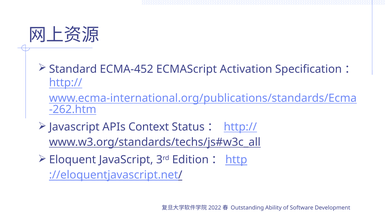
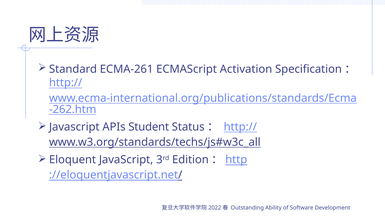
ECMA-452: ECMA-452 -> ECMA-261
Context: Context -> Student
